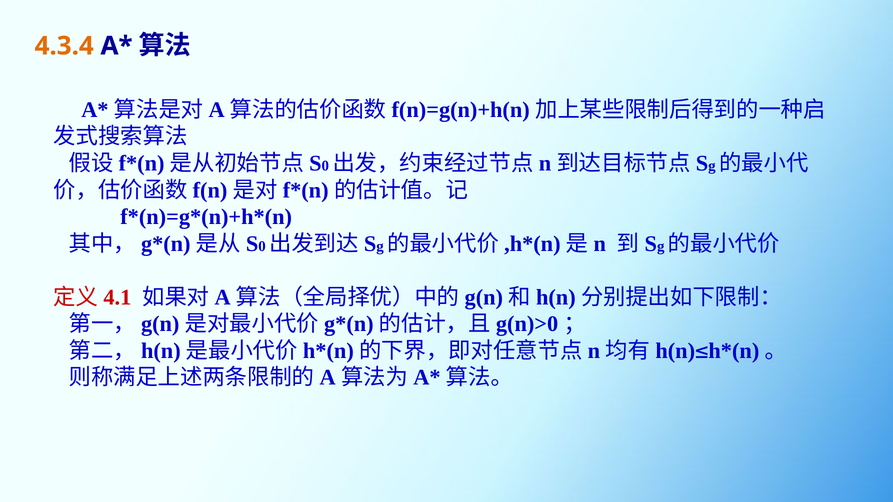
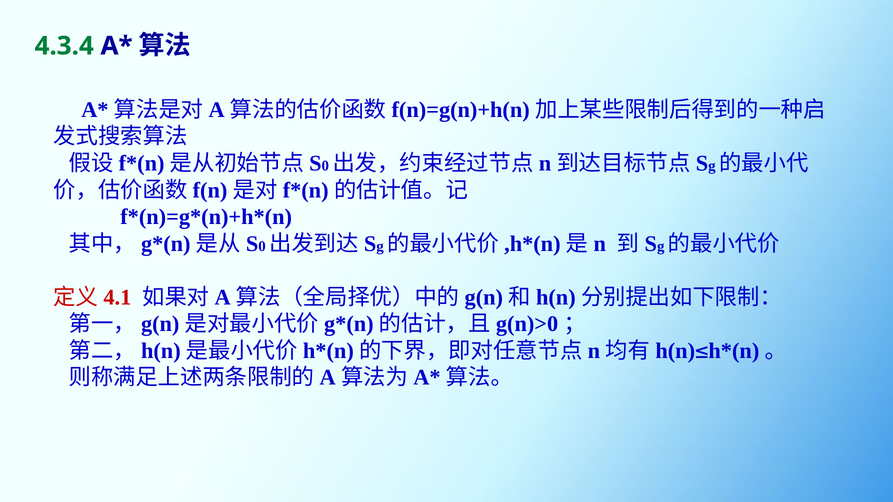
4.3.4 colour: orange -> green
